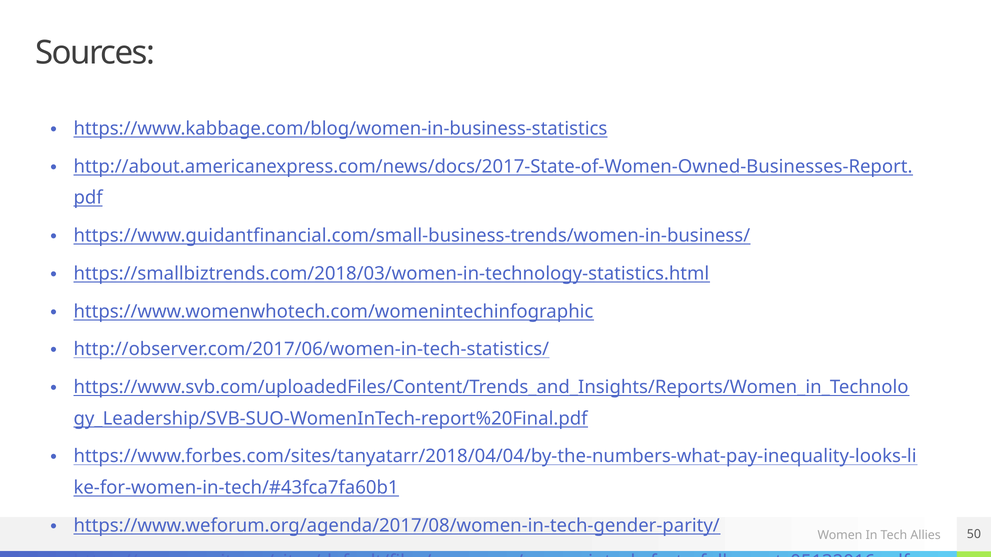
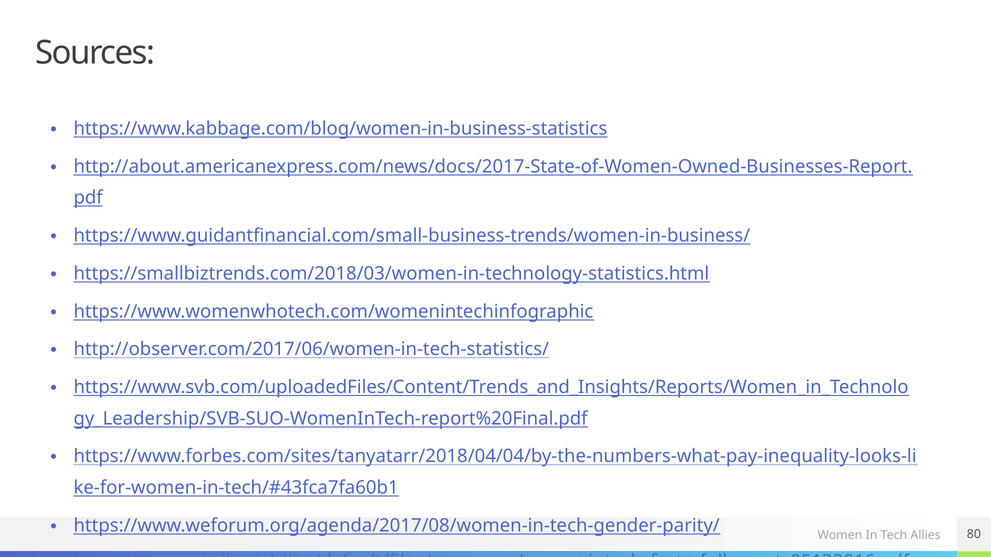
50: 50 -> 80
